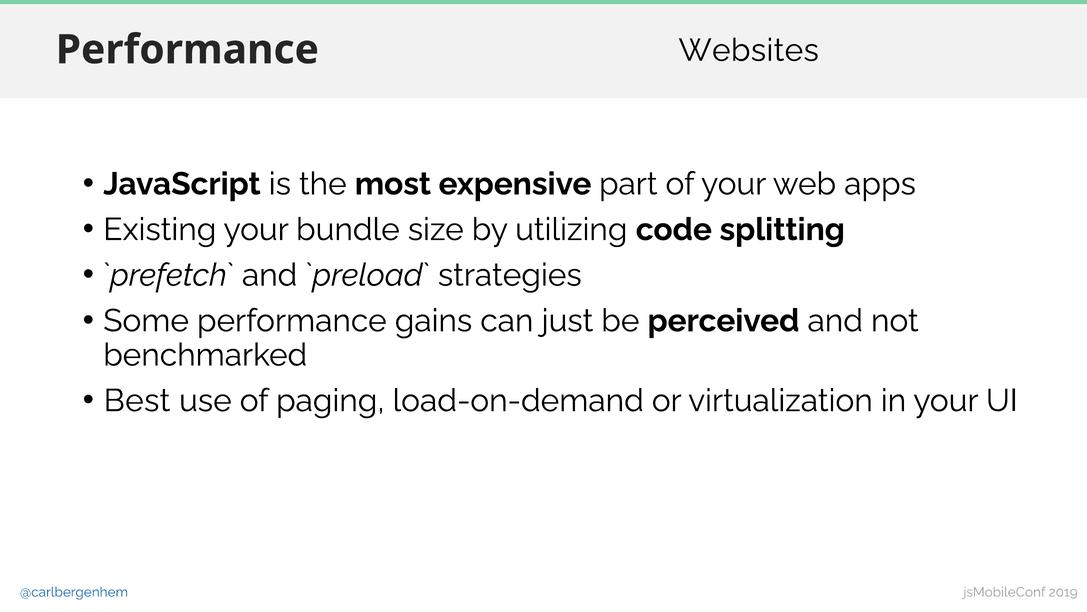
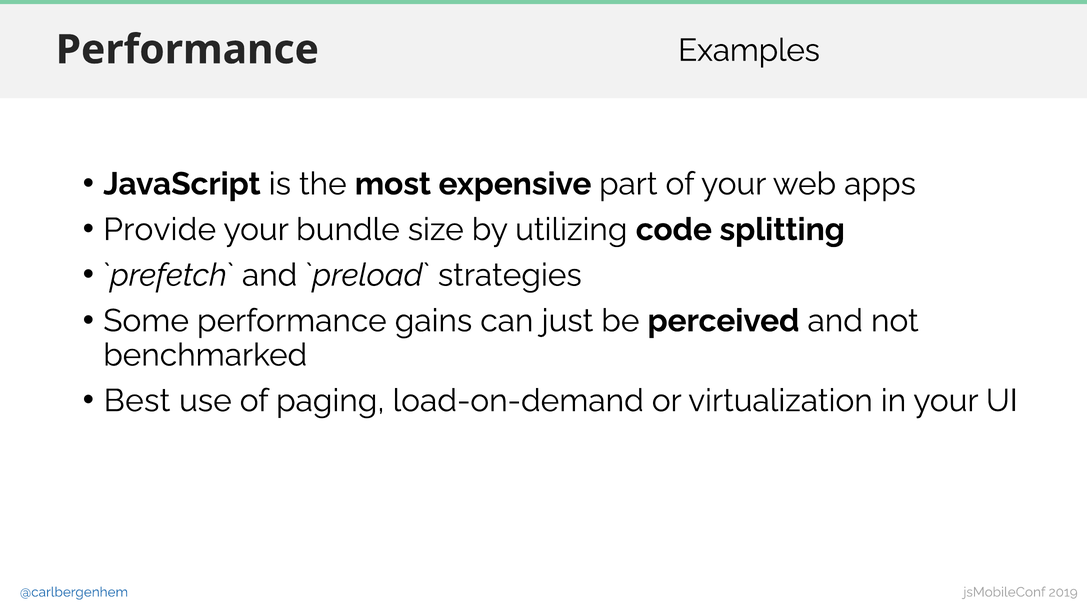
Websites: Websites -> Examples
Existing: Existing -> Provide
